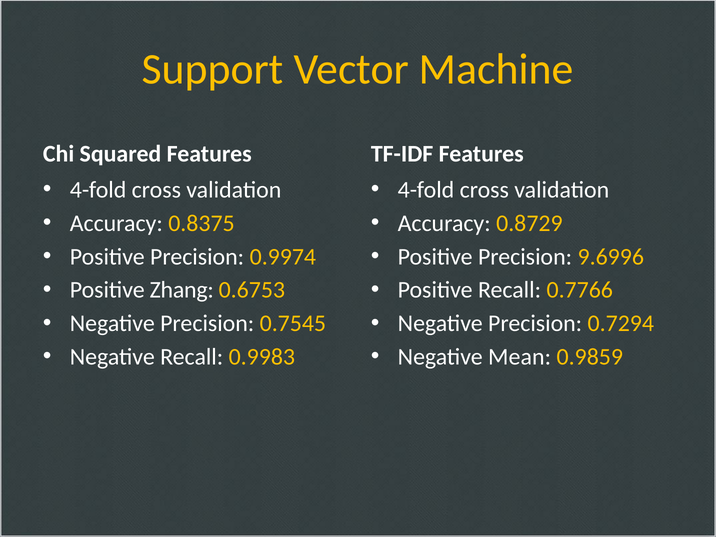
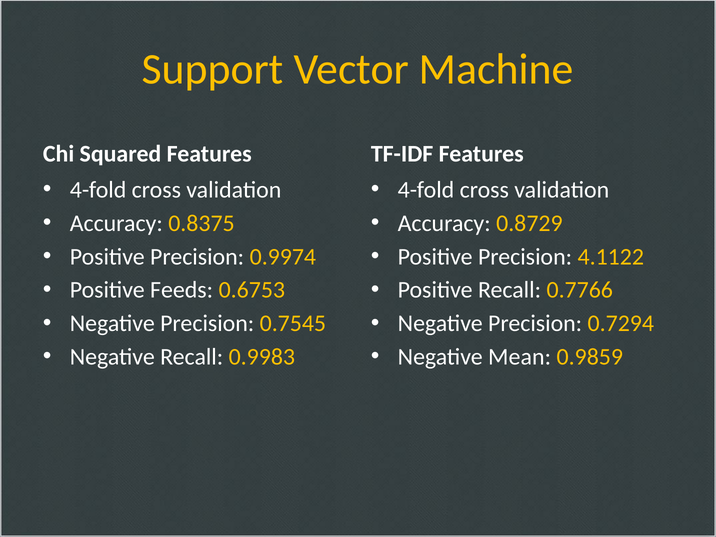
9.6996: 9.6996 -> 4.1122
Zhang: Zhang -> Feeds
